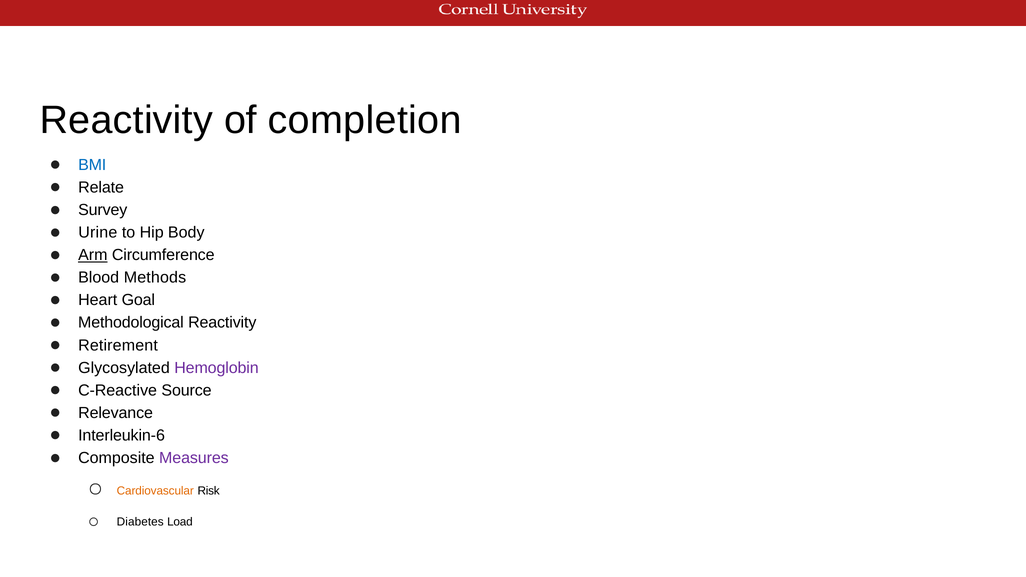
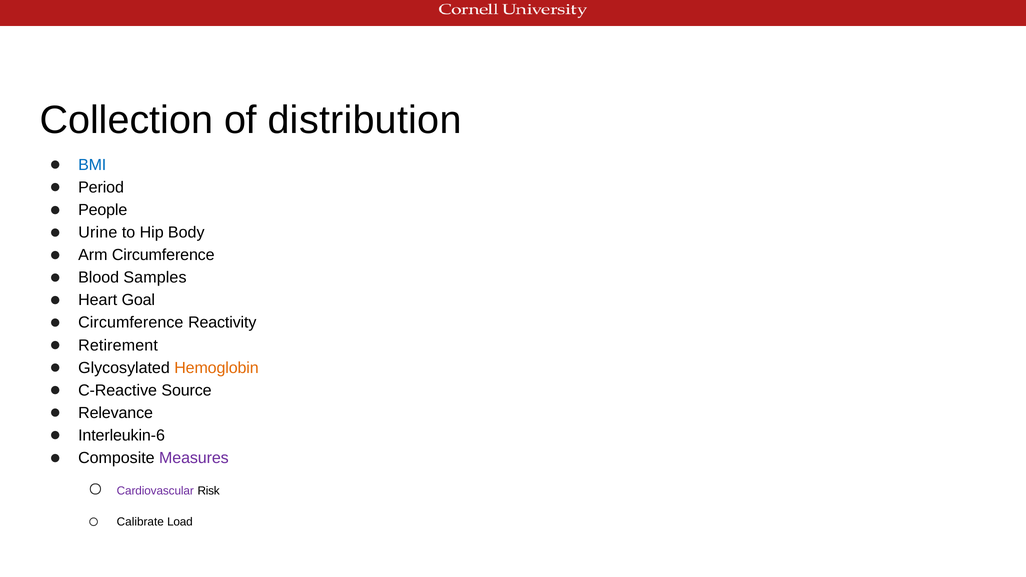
Reactivity at (126, 120): Reactivity -> Collection
completion: completion -> distribution
Relate: Relate -> Period
Survey: Survey -> People
Arm underline: present -> none
Methods: Methods -> Samples
Methodological at (131, 323): Methodological -> Circumference
Hemoglobin colour: purple -> orange
Cardiovascular colour: orange -> purple
Diabetes: Diabetes -> Calibrate
